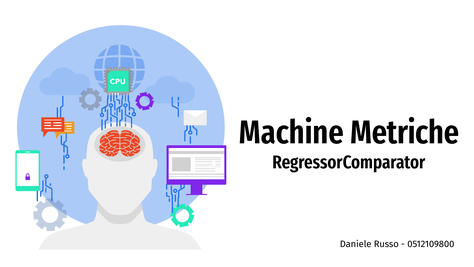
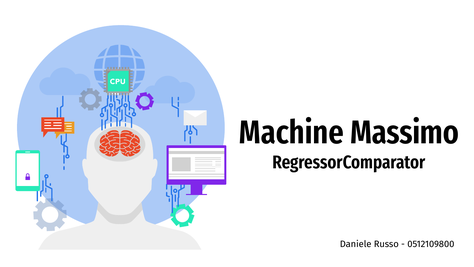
Metriche: Metriche -> Massimo
